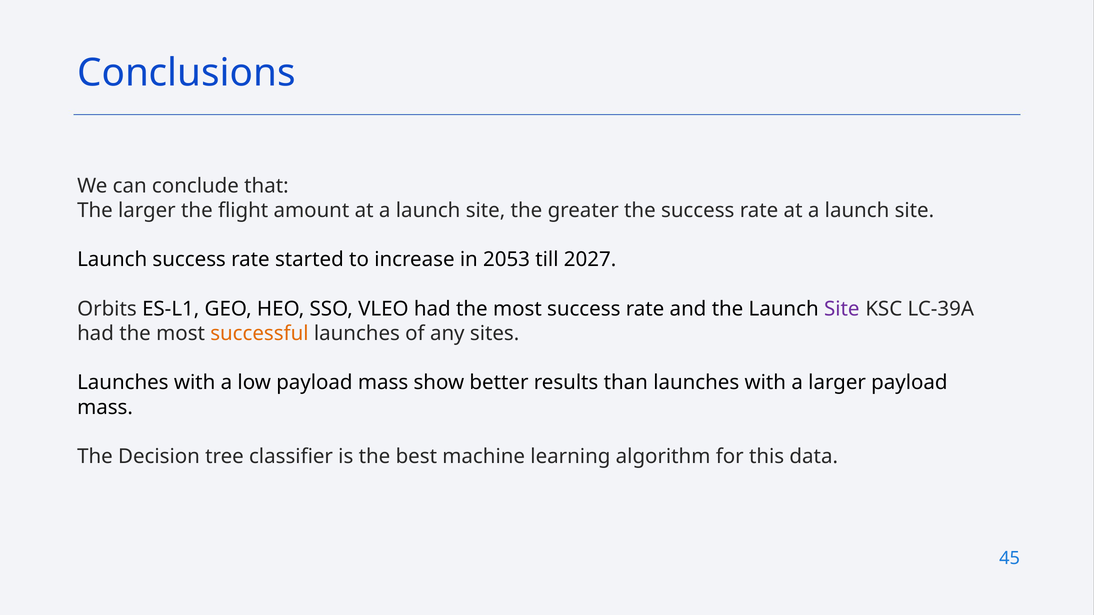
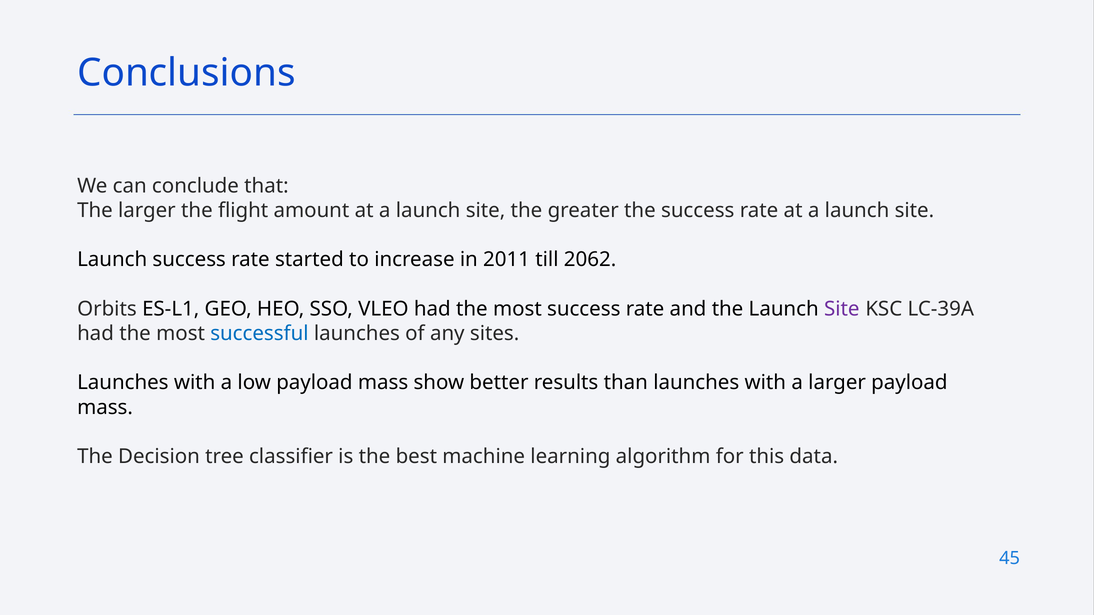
2053: 2053 -> 2011
2027: 2027 -> 2062
successful colour: orange -> blue
